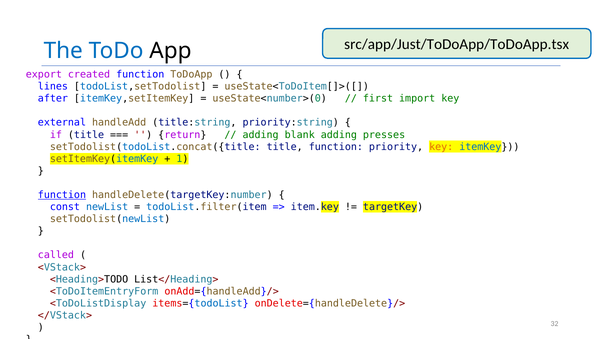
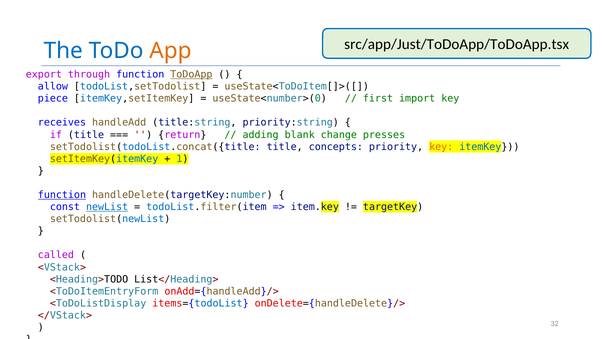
App colour: black -> orange
created: created -> through
ToDoApp underline: none -> present
lines: lines -> allow
after: after -> piece
external: external -> receives
blank adding: adding -> change
title function: function -> concepts
newList underline: none -> present
